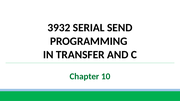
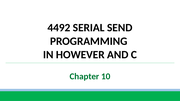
3932: 3932 -> 4492
TRANSFER: TRANSFER -> HOWEVER
